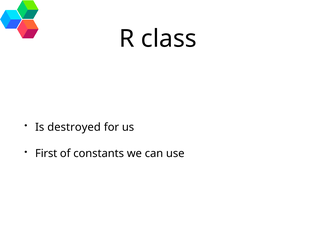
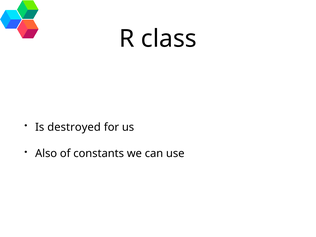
First: First -> Also
